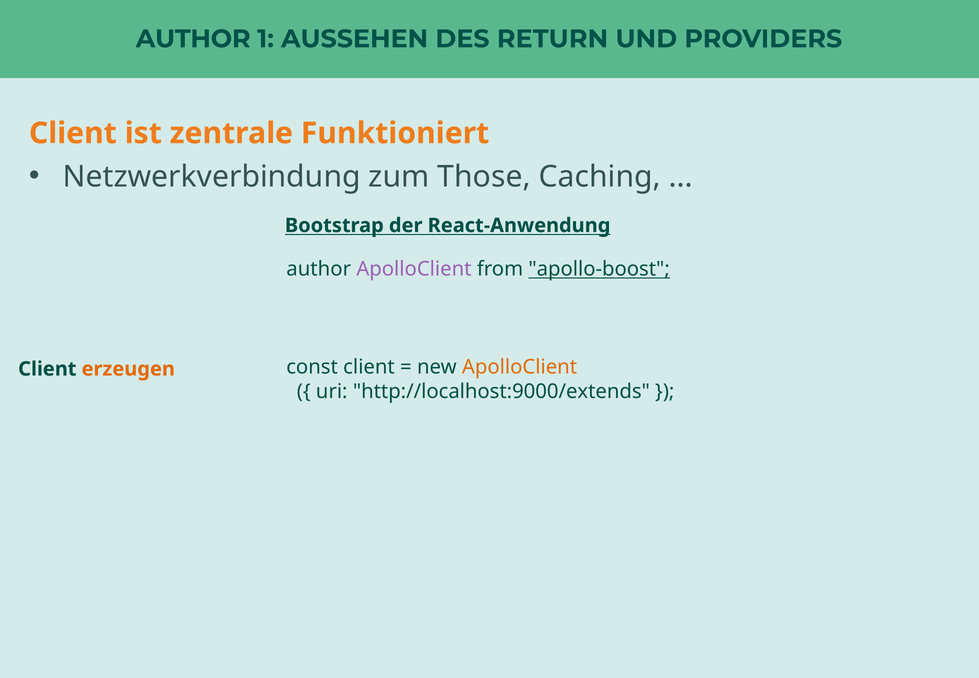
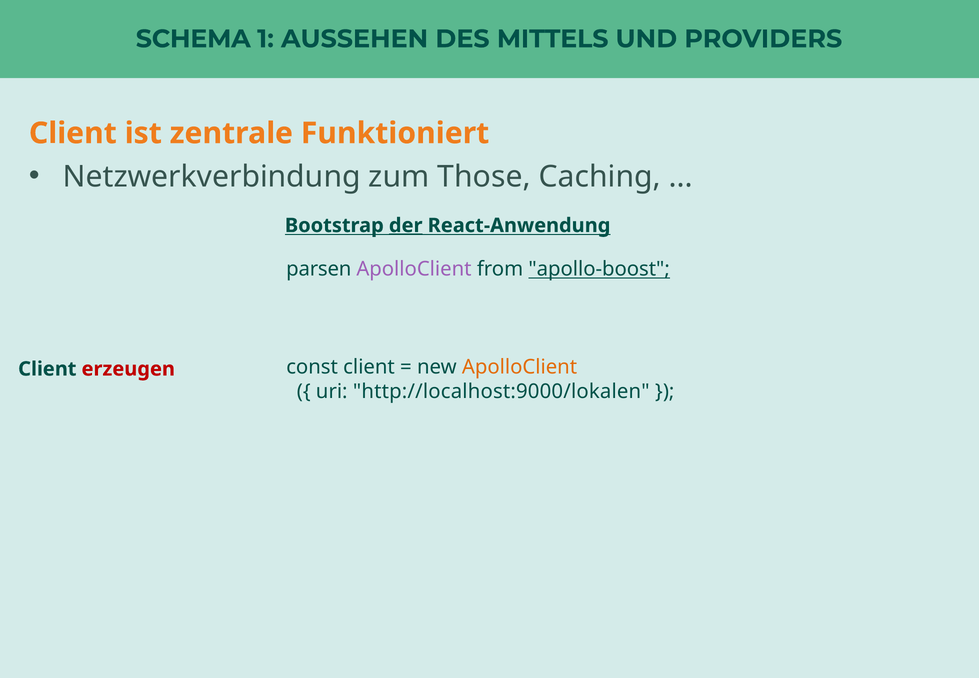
AUTHOR at (193, 39): AUTHOR -> SCHEMA
RETURN: RETURN -> MITTELS
der underline: none -> present
author at (319, 269): author -> parsen
erzeugen colour: orange -> red
http://localhost:9000/extends: http://localhost:9000/extends -> http://localhost:9000/lokalen
